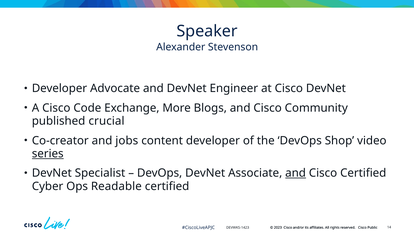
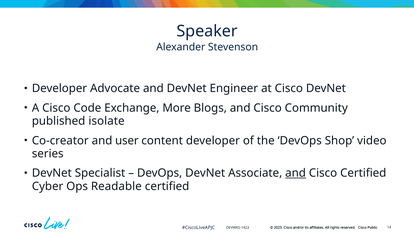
crucial: crucial -> isolate
jobs: jobs -> user
series underline: present -> none
